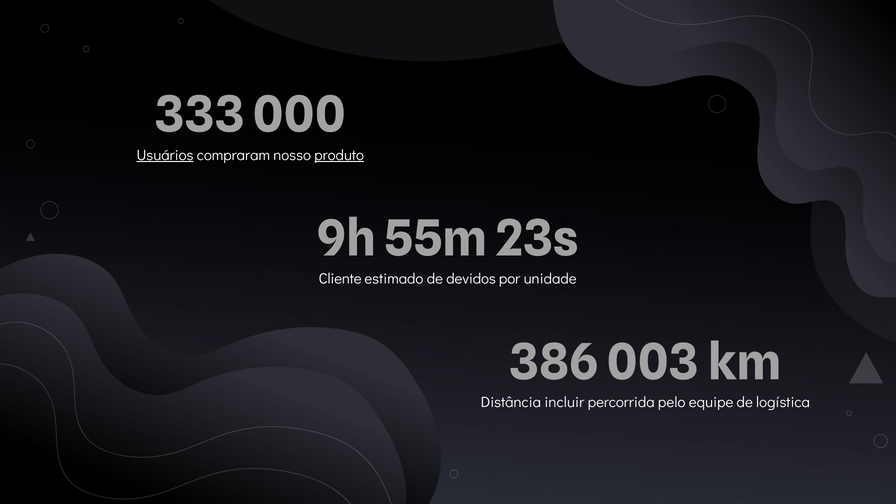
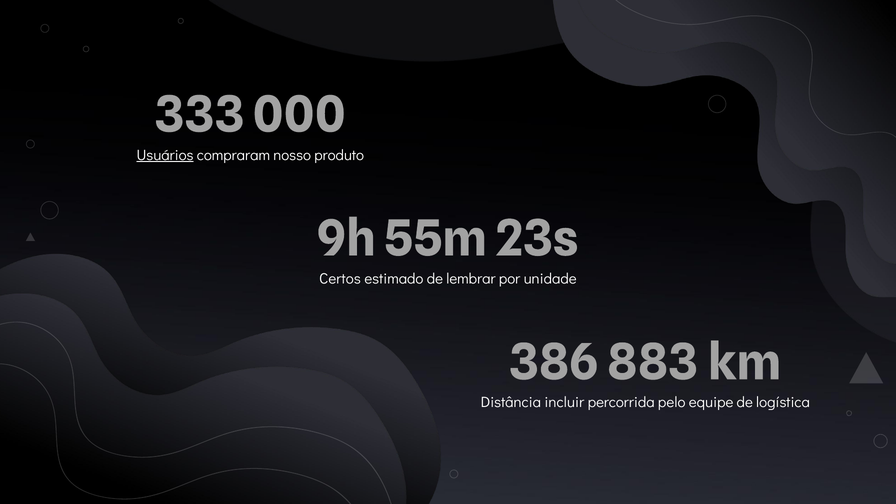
produto underline: present -> none
Cliente: Cliente -> Certos
devidos: devidos -> lembrar
003: 003 -> 883
